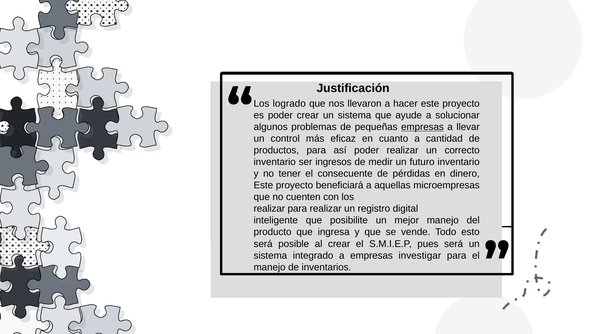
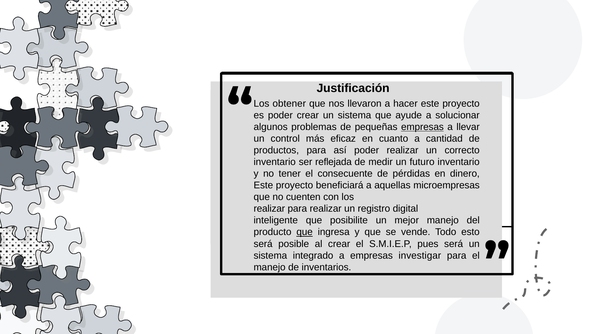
logrado: logrado -> obtener
ingresos: ingresos -> reflejada
que at (305, 232) underline: none -> present
